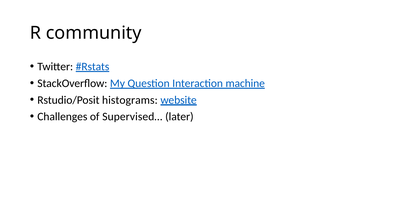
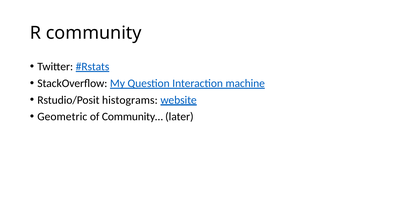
Challenges: Challenges -> Geometric
Supervised…: Supervised… -> Community…
